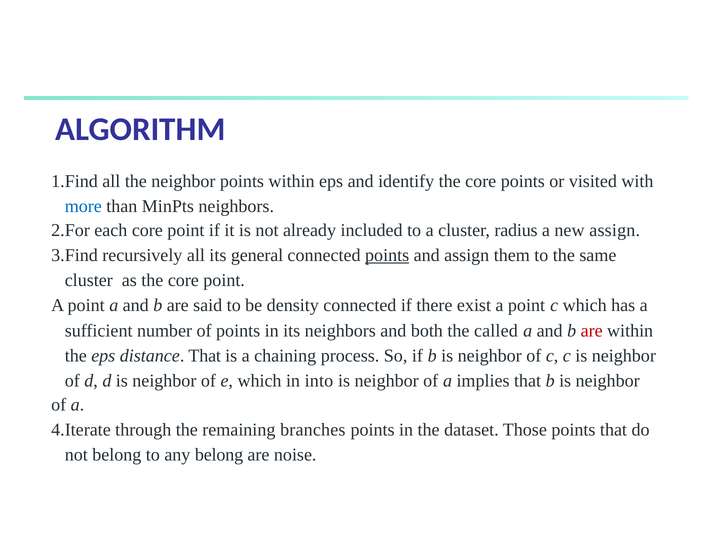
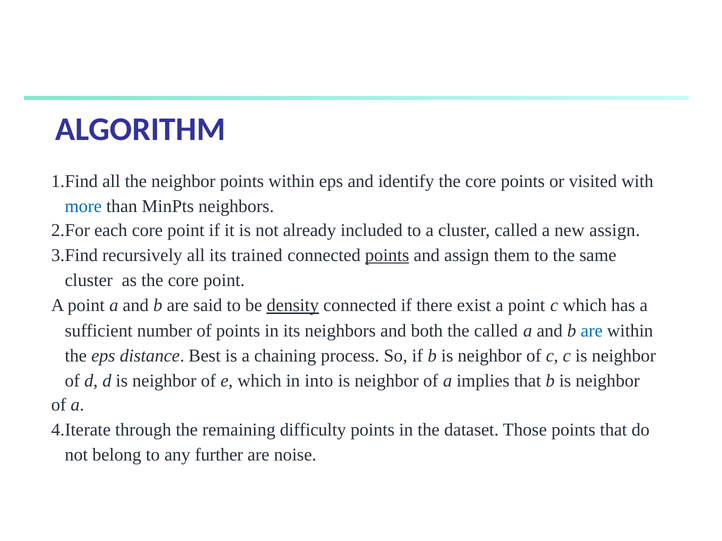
cluster radius: radius -> called
general: general -> trained
density underline: none -> present
are at (592, 331) colour: red -> blue
distance That: That -> Best
branches: branches -> difficulty
any belong: belong -> further
